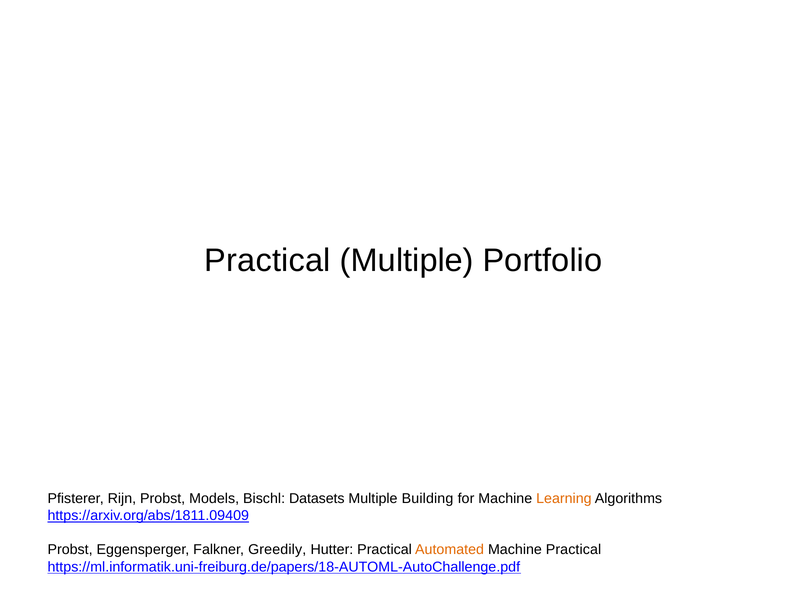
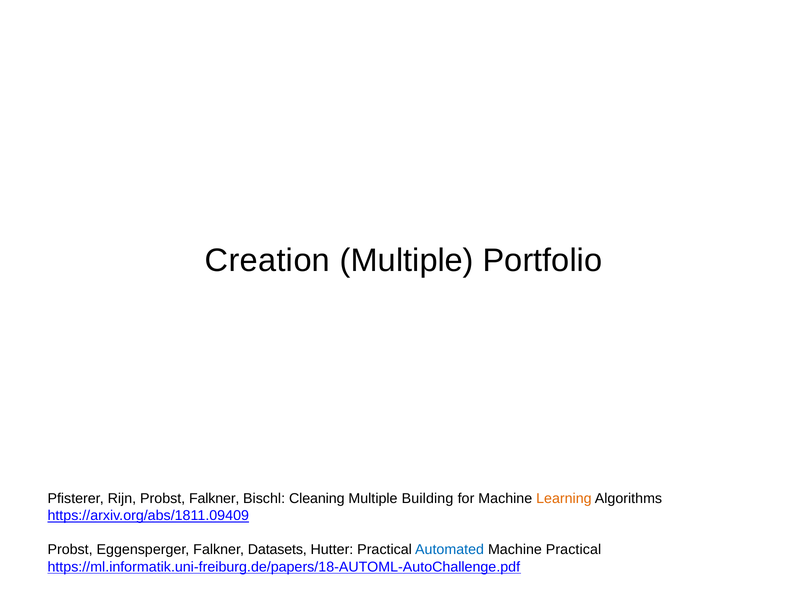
Practical at (267, 261): Practical -> Creation
Probst Models: Models -> Falkner
Datasets: Datasets -> Cleaning
Greedily: Greedily -> Datasets
Automated colour: orange -> blue
